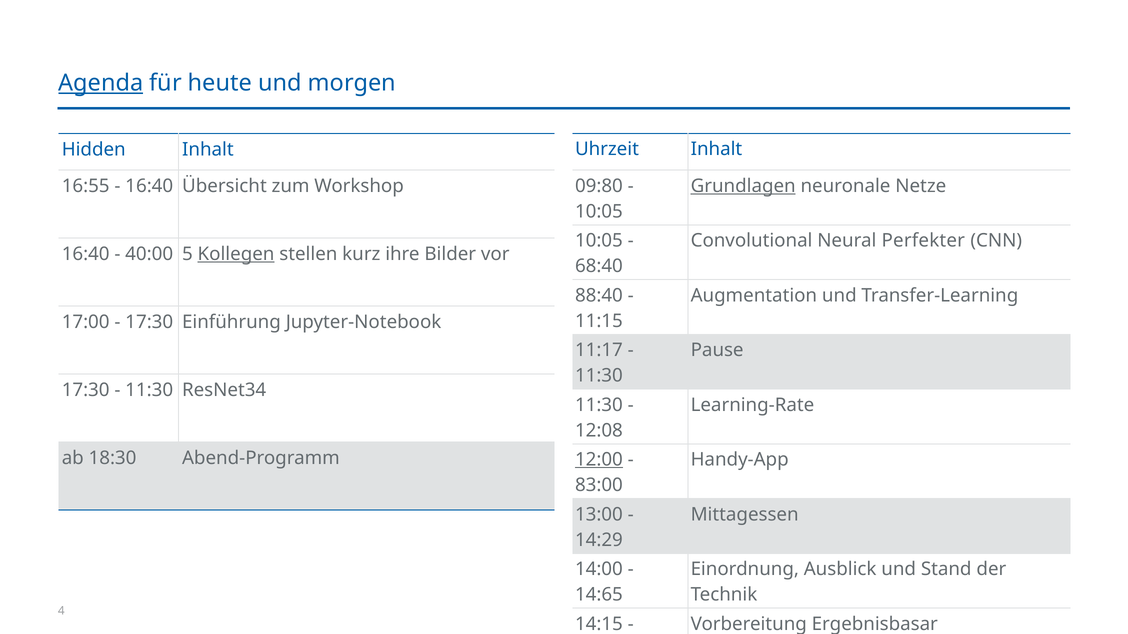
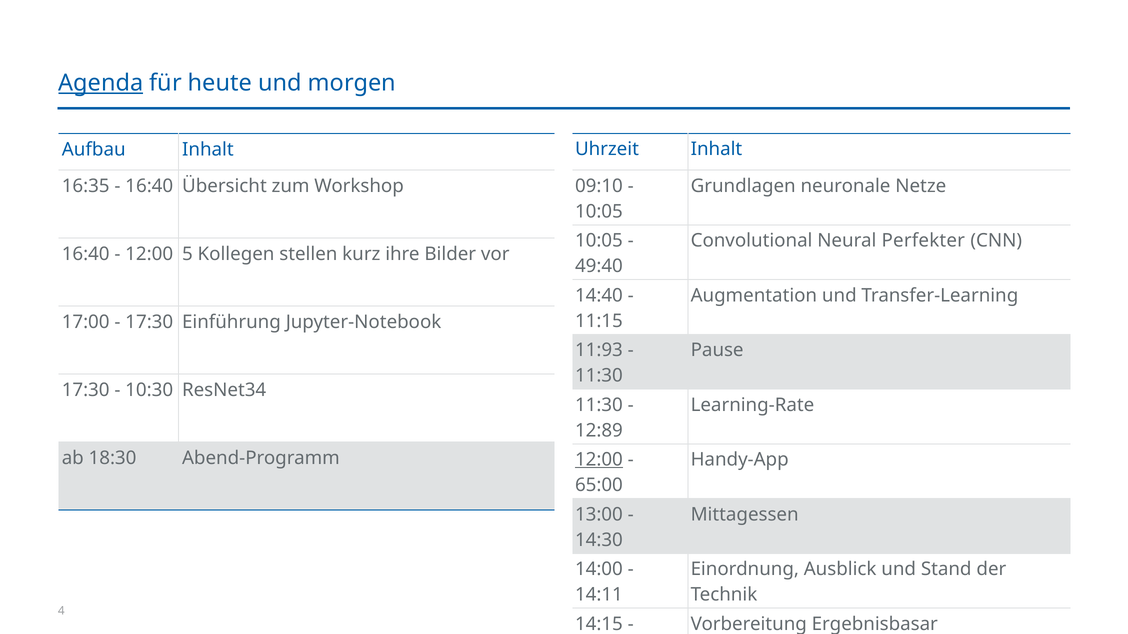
Hidden: Hidden -> Aufbau
09:80: 09:80 -> 09:10
Grundlagen underline: present -> none
16:55: 16:55 -> 16:35
40:00 at (149, 254): 40:00 -> 12:00
Kollegen underline: present -> none
68:40: 68:40 -> 49:40
88:40: 88:40 -> 14:40
11:17: 11:17 -> 11:93
11:30 at (149, 390): 11:30 -> 10:30
12:08: 12:08 -> 12:89
83:00: 83:00 -> 65:00
14:29: 14:29 -> 14:30
14:65: 14:65 -> 14:11
